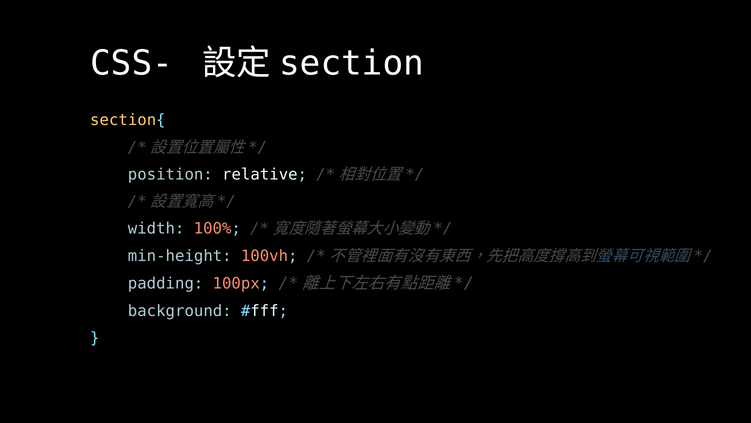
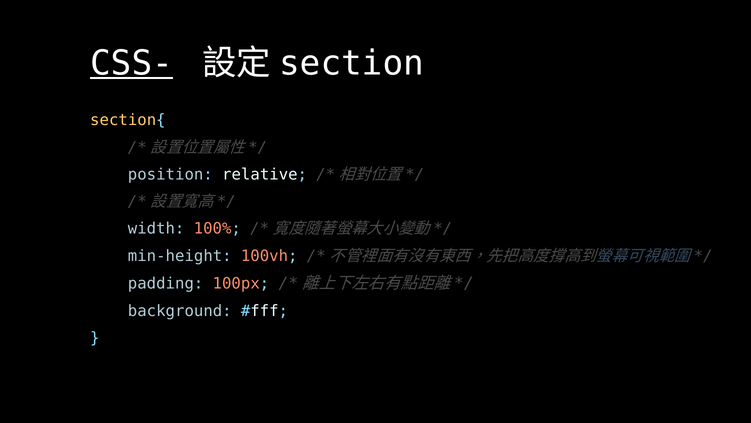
CSS- underline: none -> present
